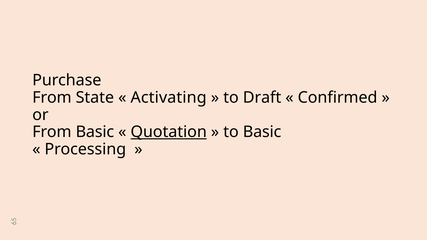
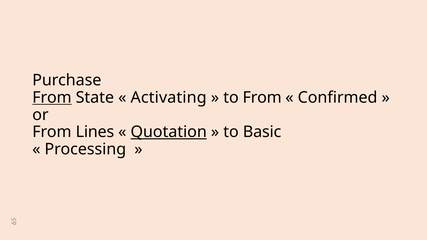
From at (52, 98) underline: none -> present
to Draft: Draft -> From
From Basic: Basic -> Lines
